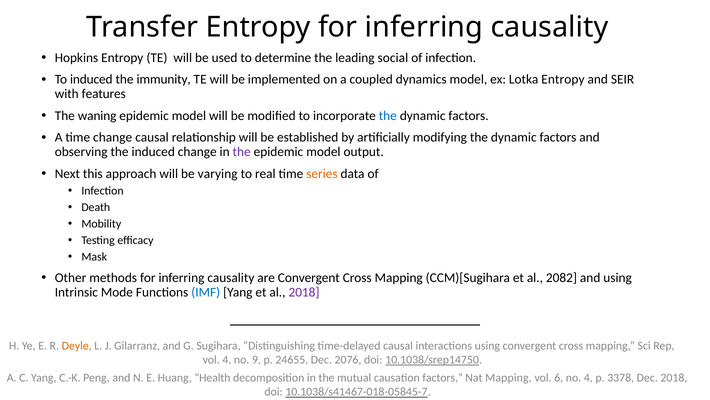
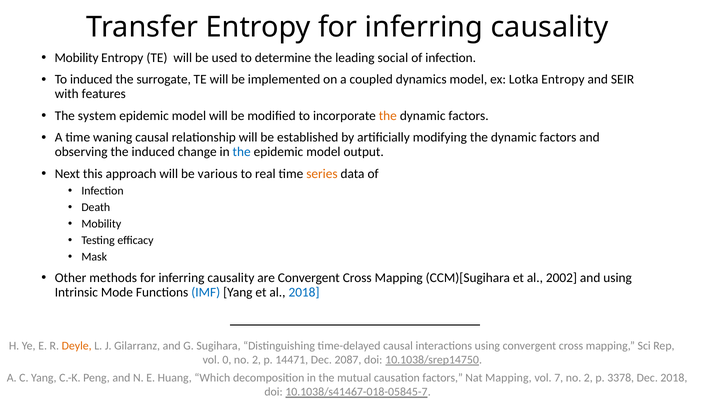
Hopkins at (76, 58): Hopkins -> Mobility
immunity: immunity -> surrogate
waning: waning -> system
the at (388, 116) colour: blue -> orange
time change: change -> waning
the at (242, 152) colour: purple -> blue
varying: varying -> various
2082: 2082 -> 2002
2018 at (304, 292) colour: purple -> blue
vol 4: 4 -> 0
9 at (256, 359): 9 -> 2
24655: 24655 -> 14471
2076: 2076 -> 2087
Health: Health -> Which
6: 6 -> 7
4 at (588, 377): 4 -> 2
